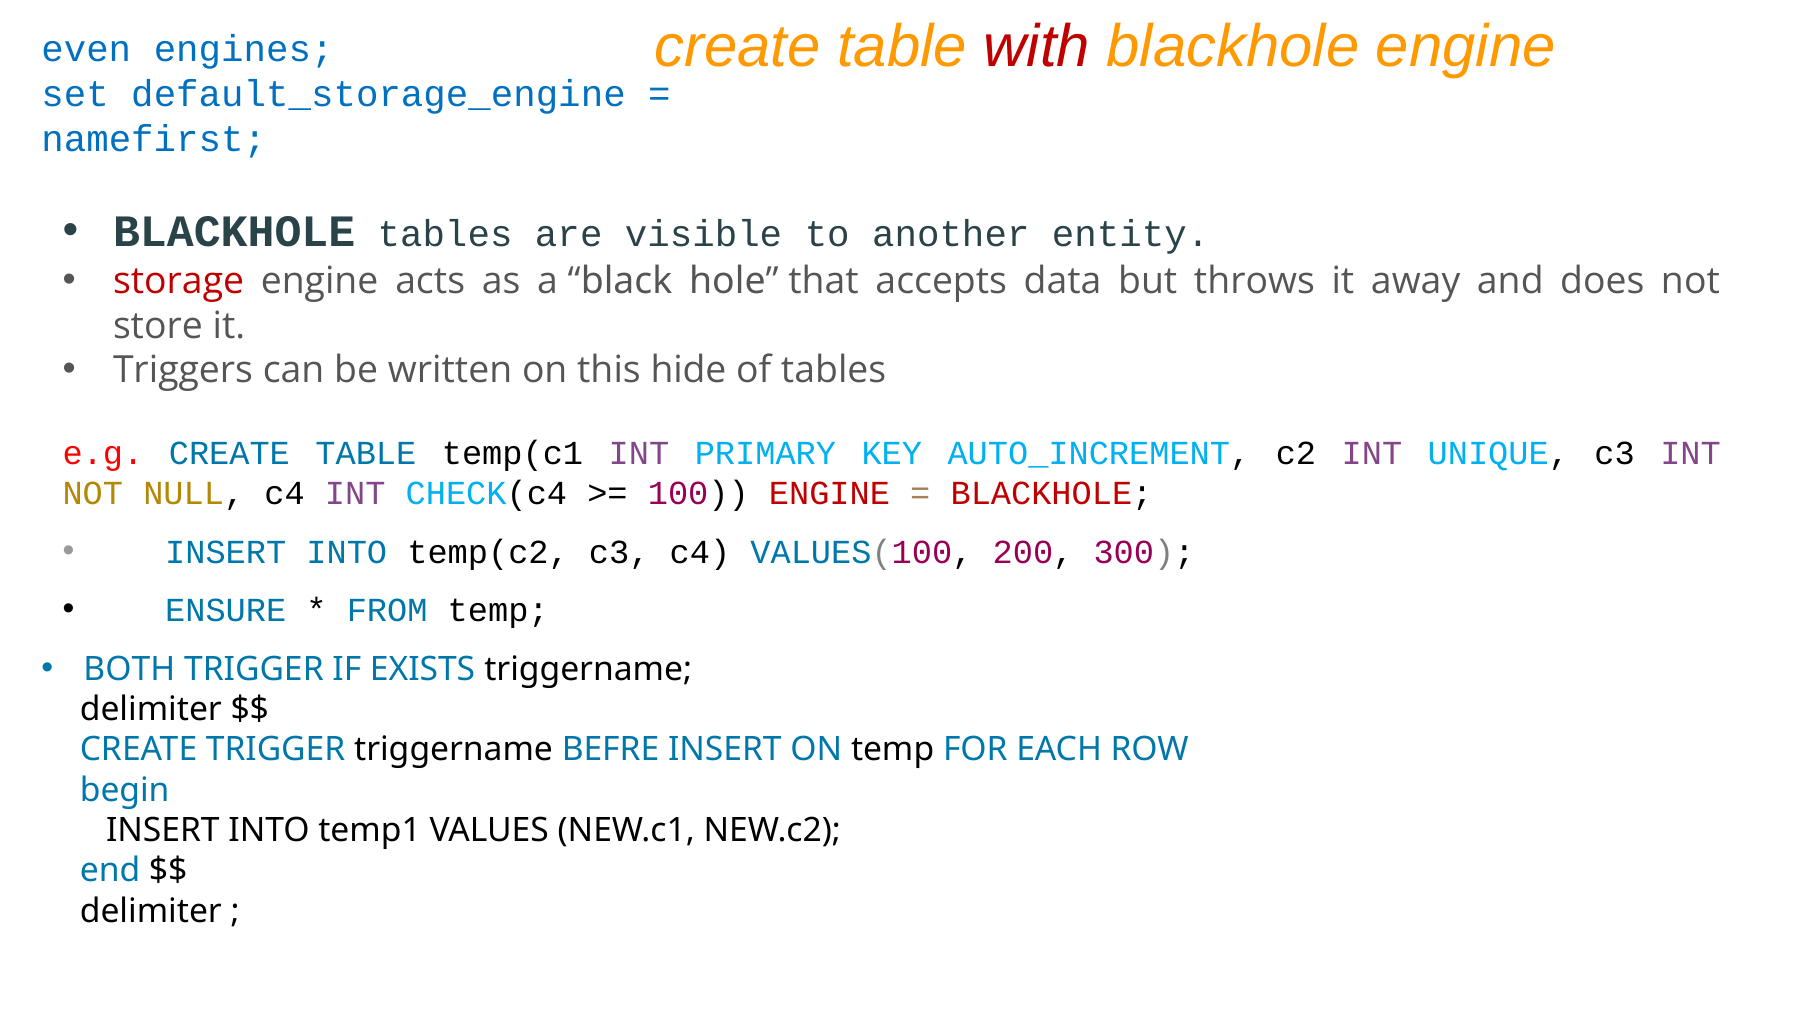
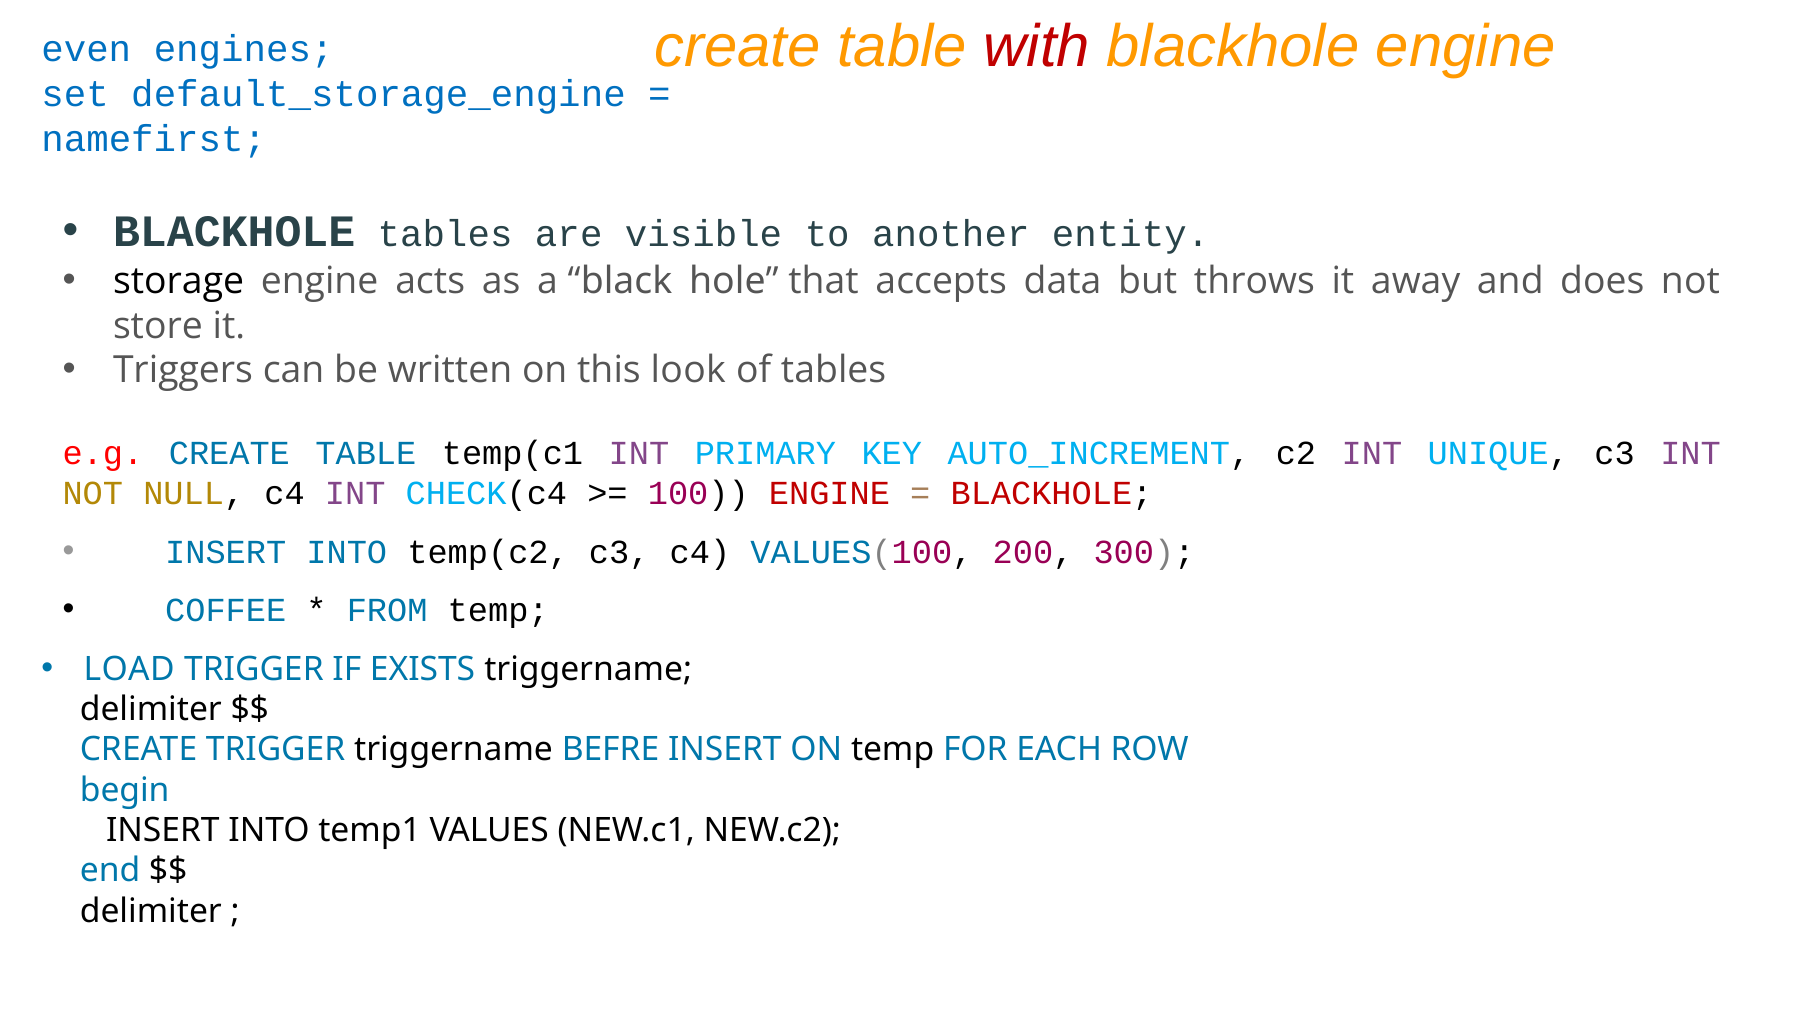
storage colour: red -> black
hide: hide -> look
ENSURE: ENSURE -> COFFEE
BOTH: BOTH -> LOAD
